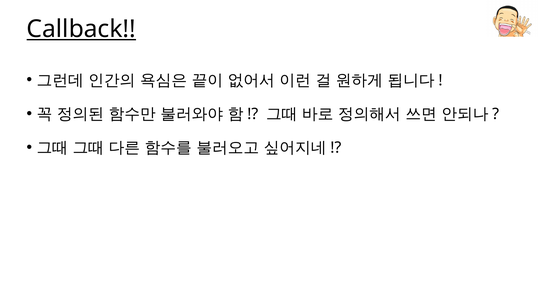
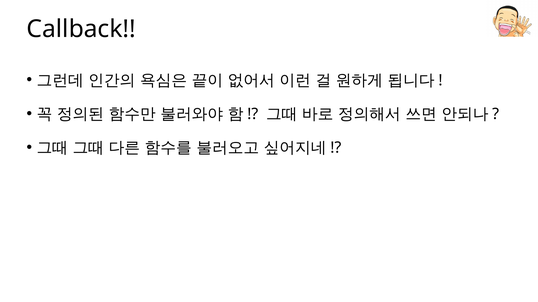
Callback underline: present -> none
